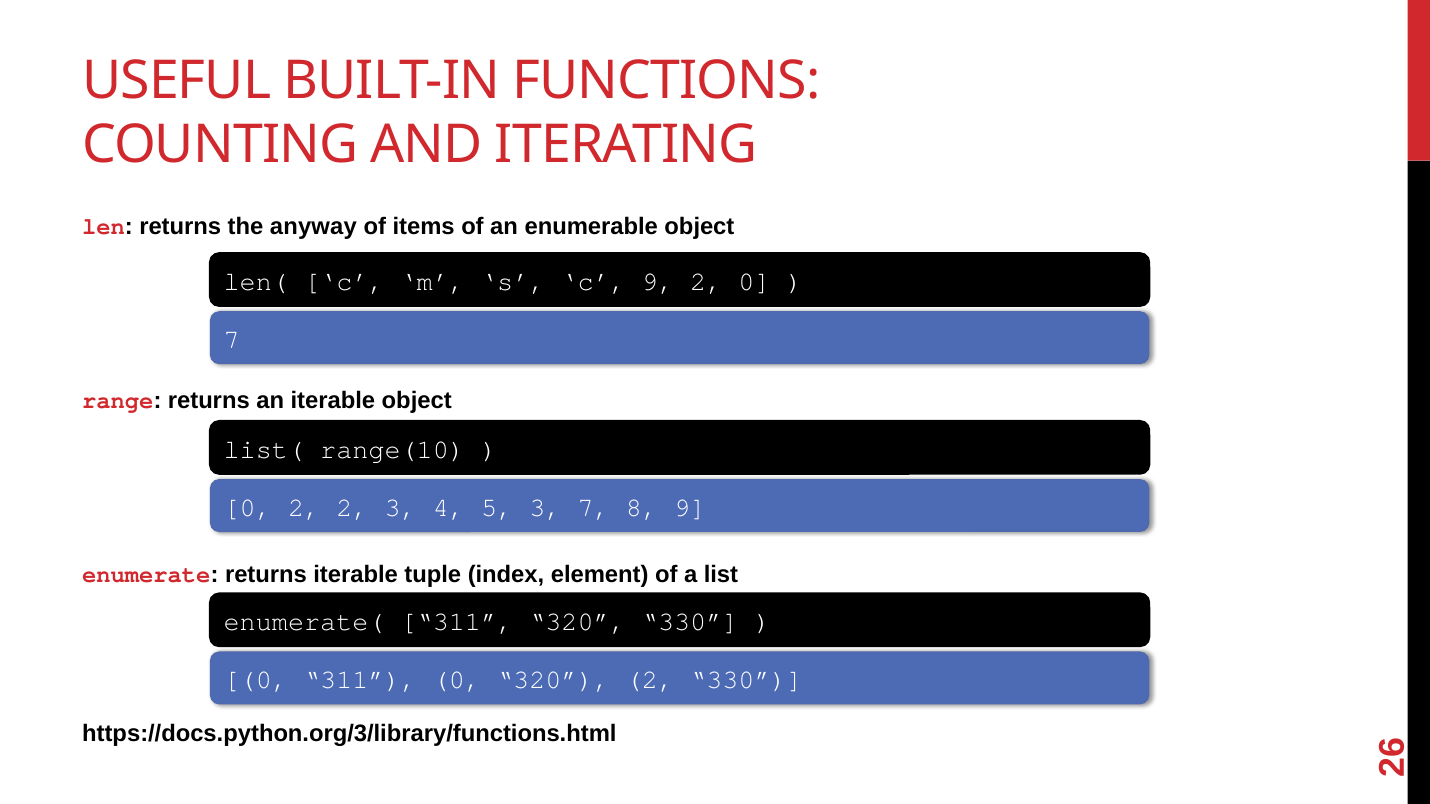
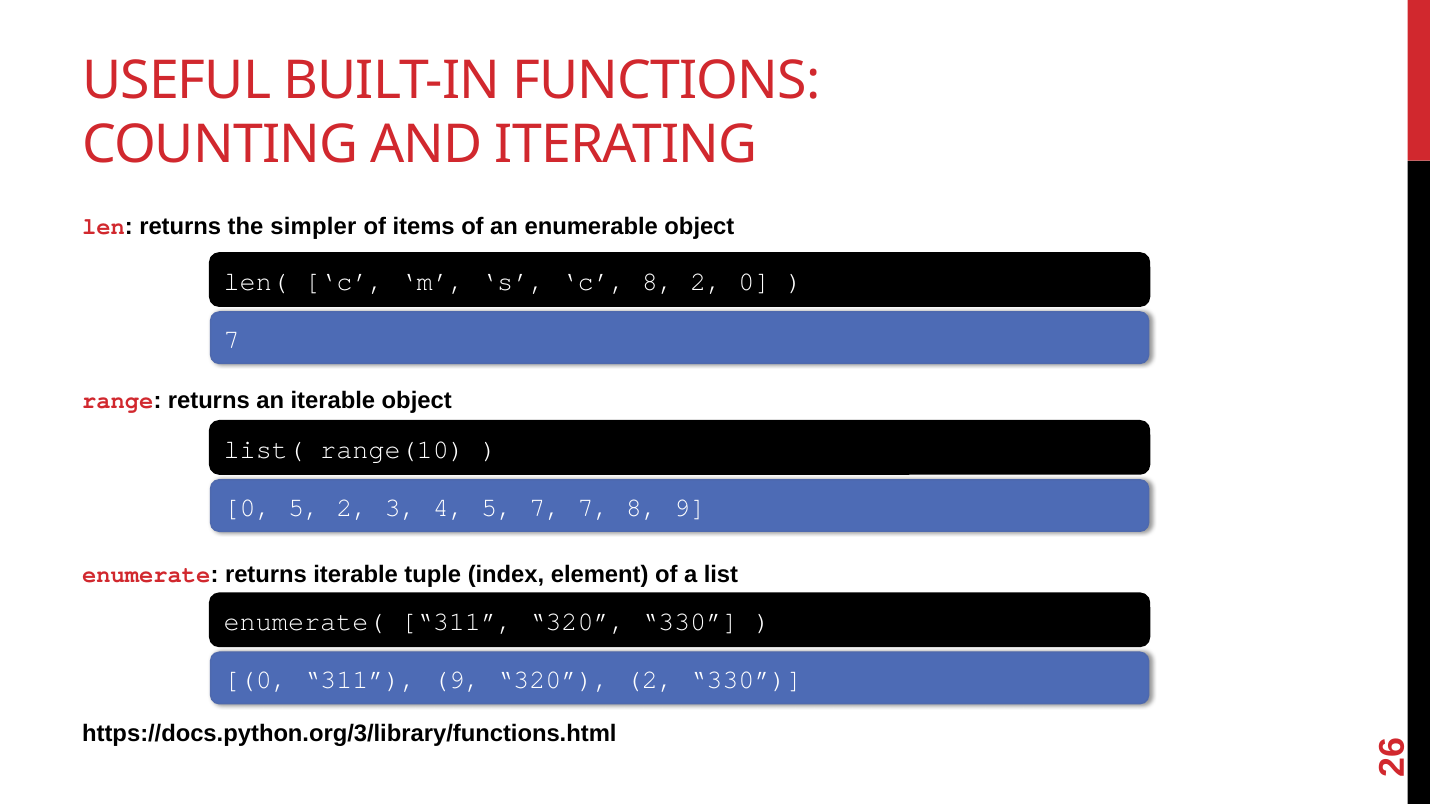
anyway: anyway -> simpler
c 9: 9 -> 8
0 2: 2 -> 5
5 3: 3 -> 7
311 0: 0 -> 9
